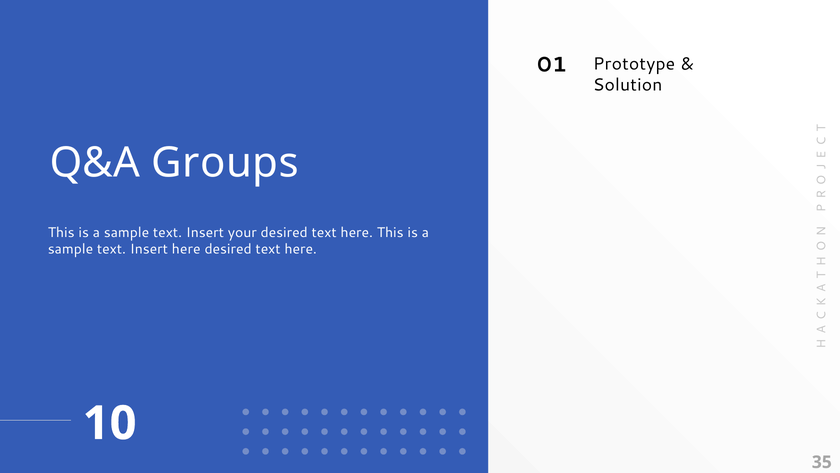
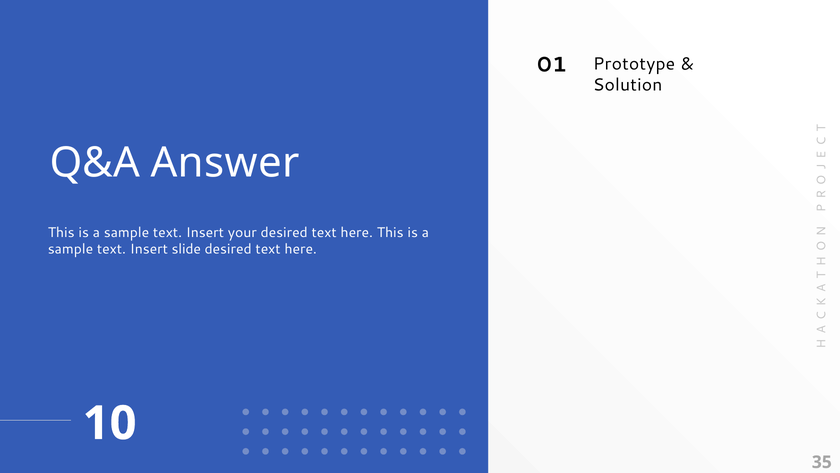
Groups: Groups -> Answer
Insert here: here -> slide
